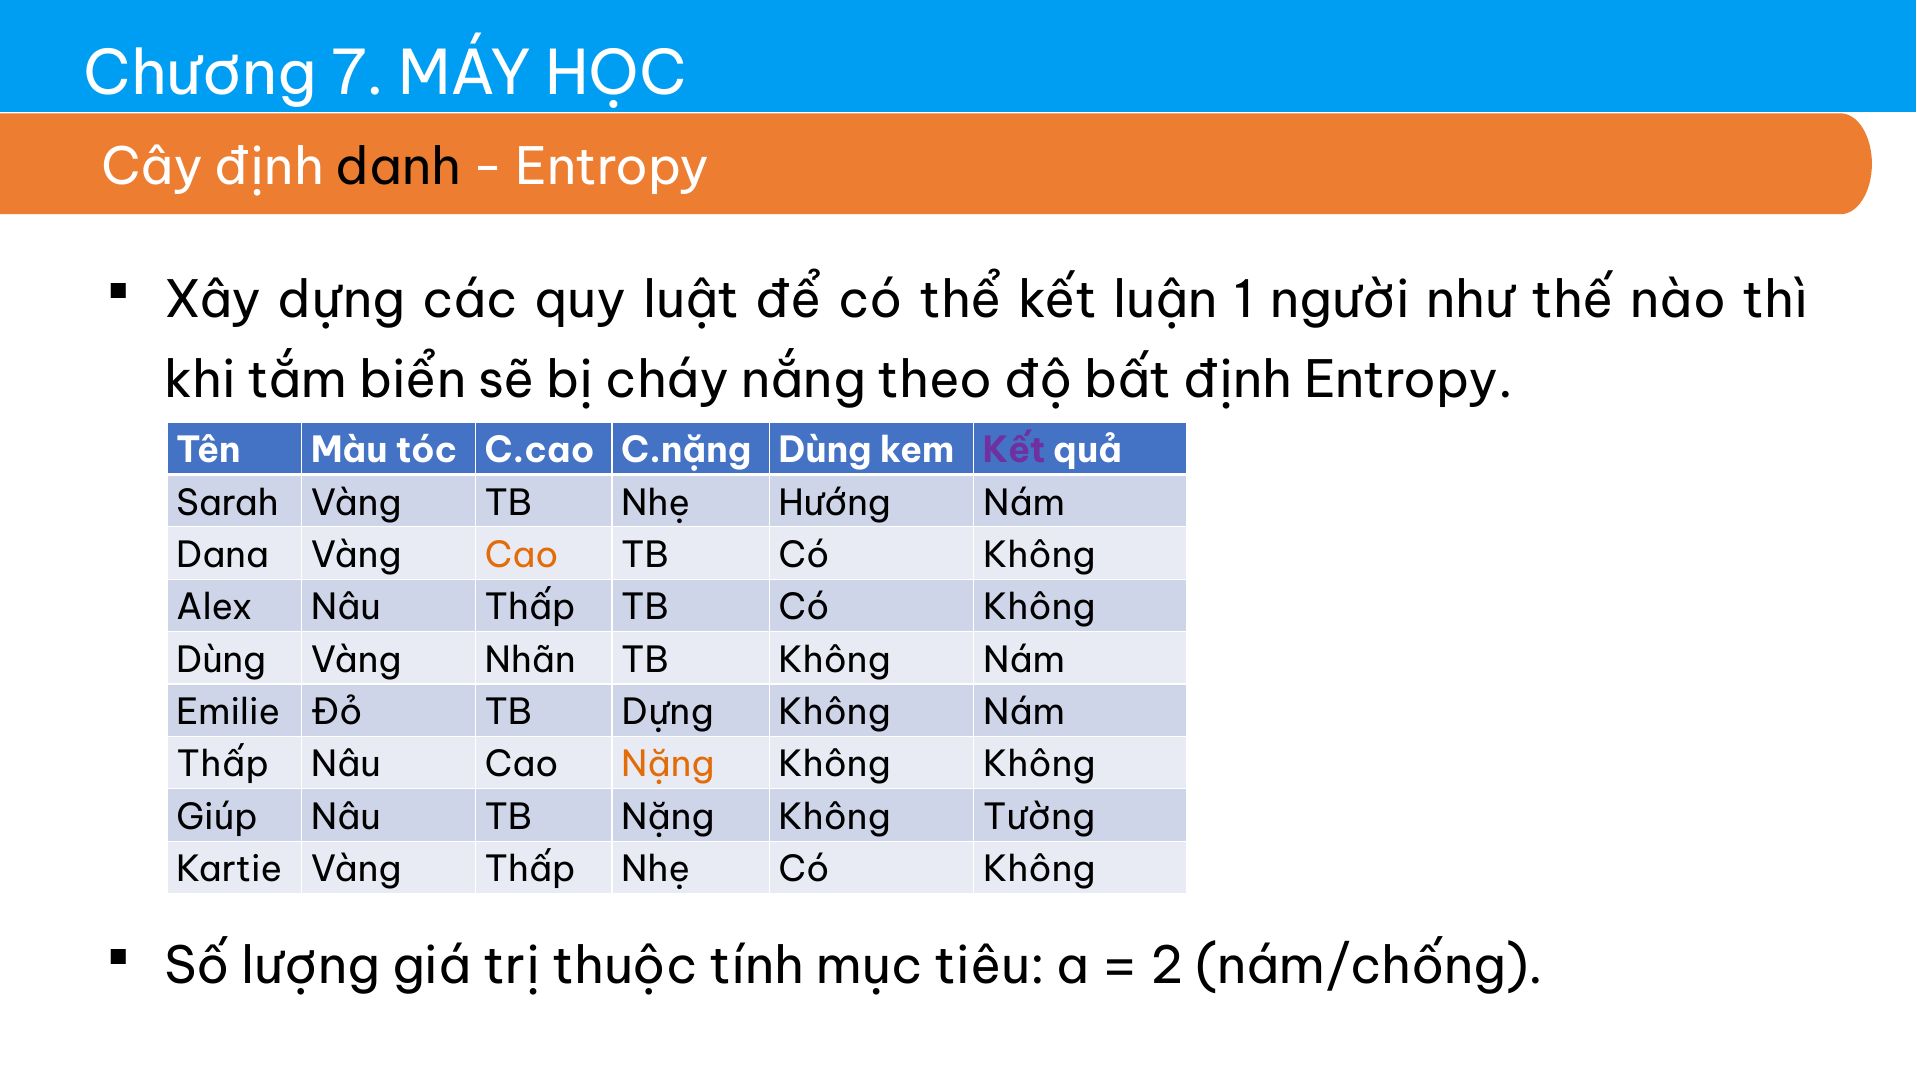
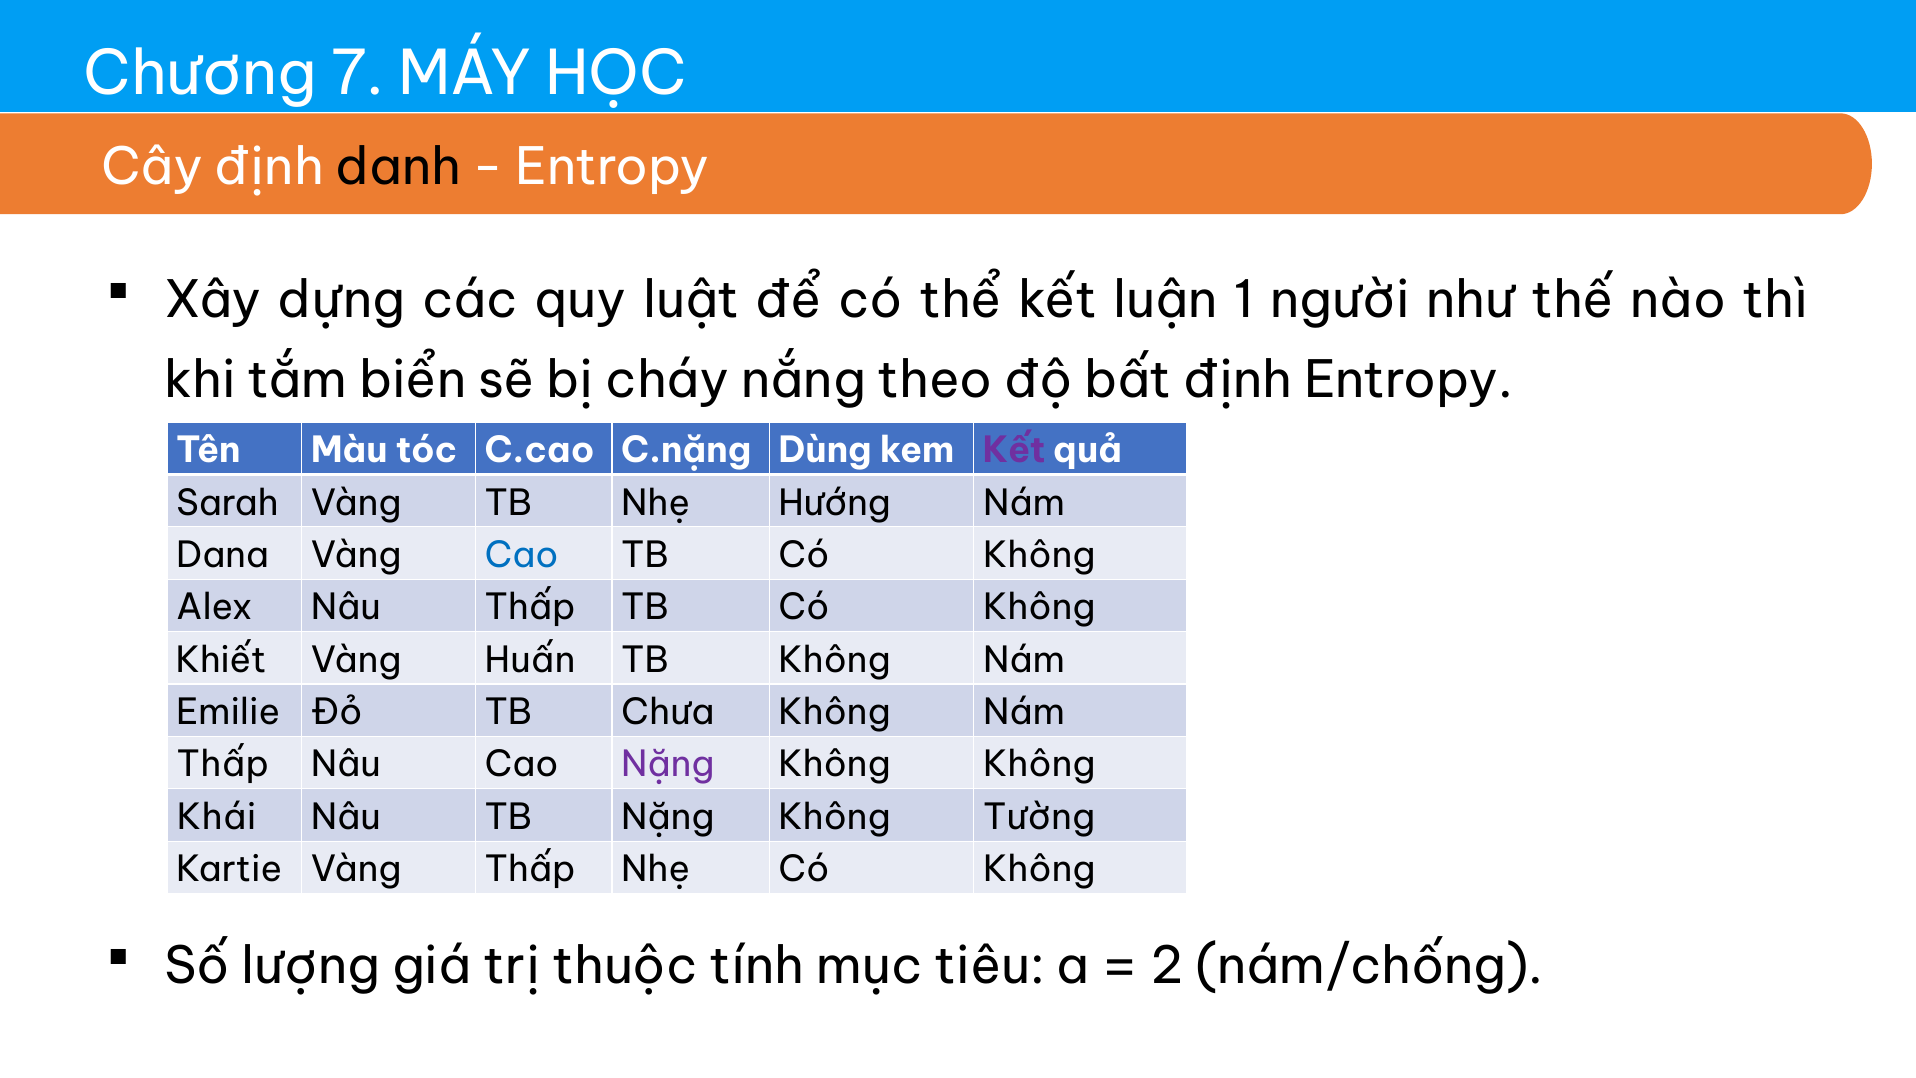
Cao at (522, 556) colour: orange -> blue
Dùng at (221, 660): Dùng -> Khiết
Nhãn: Nhãn -> Huấn
TB Dựng: Dựng -> Chưa
Nặng at (668, 765) colour: orange -> purple
Giúp: Giúp -> Khái
